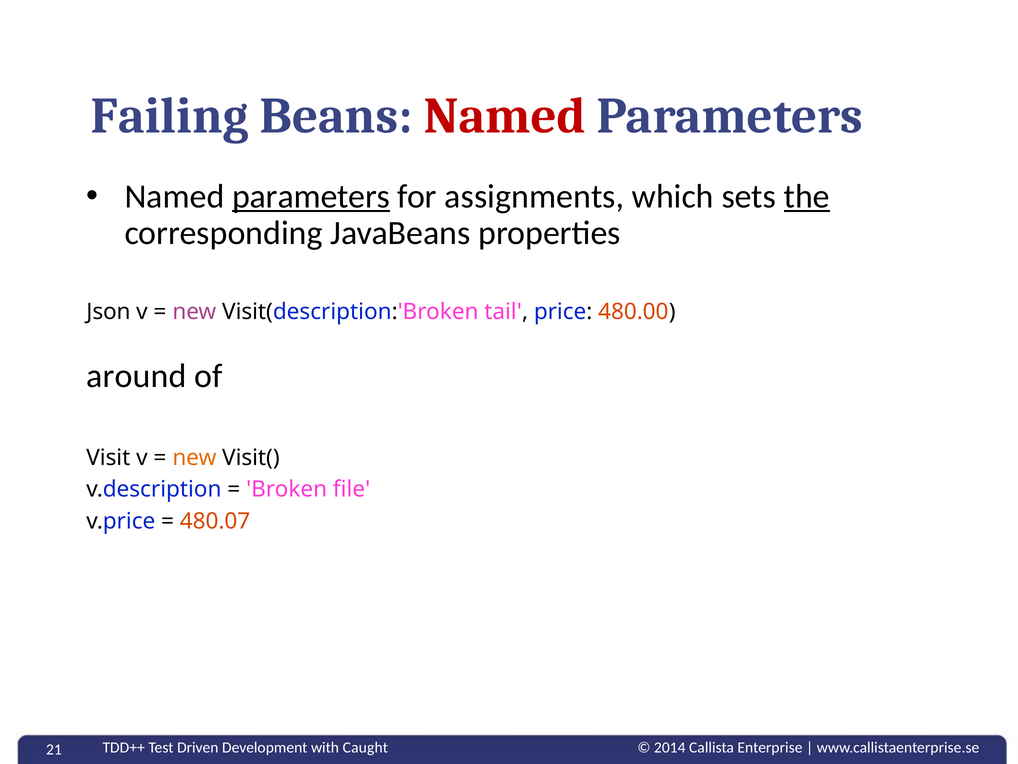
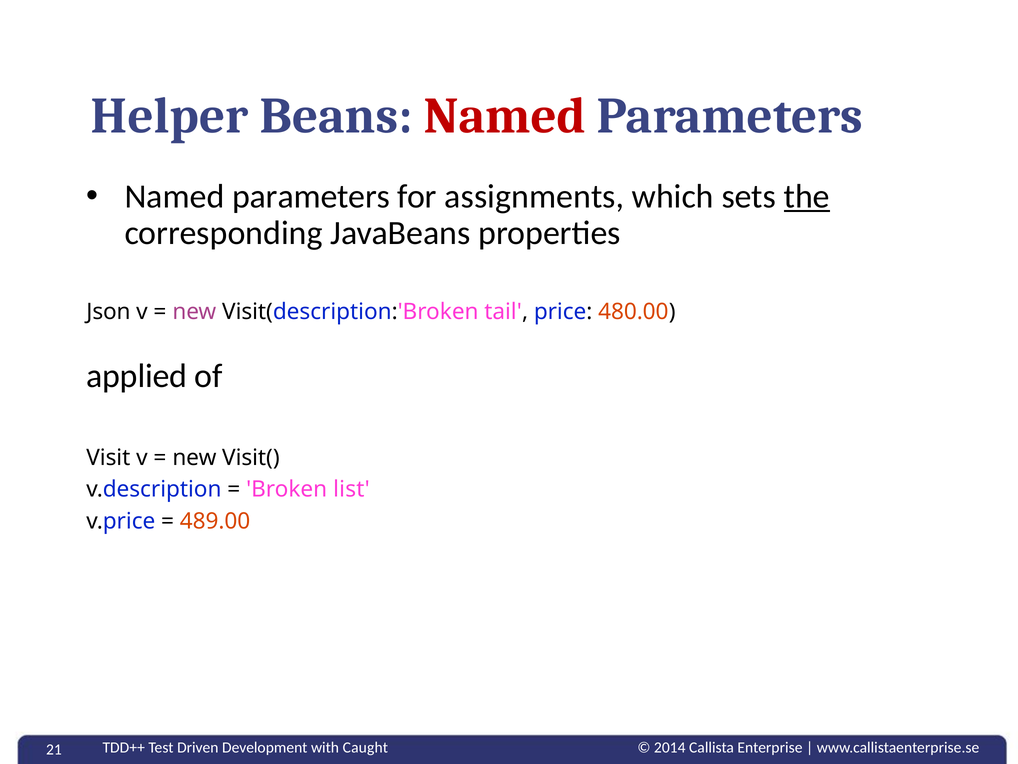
Failing: Failing -> Helper
parameters at (311, 196) underline: present -> none
around: around -> applied
new at (194, 458) colour: orange -> black
file: file -> list
480.07: 480.07 -> 489.00
